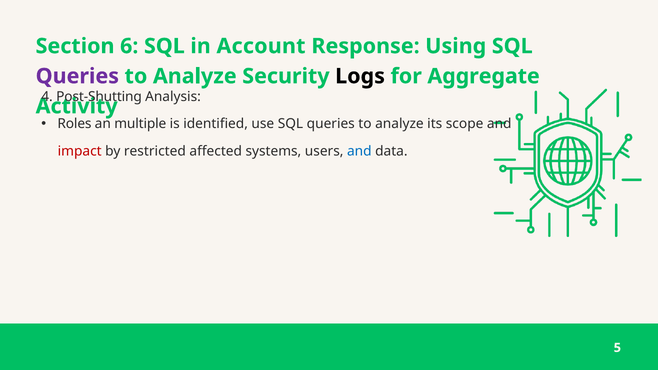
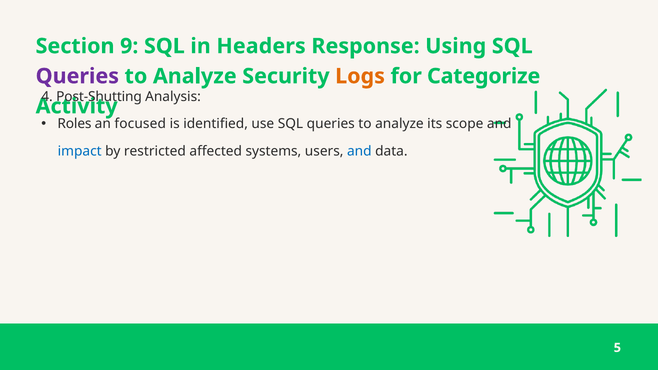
6: 6 -> 9
Account: Account -> Headers
Logs colour: black -> orange
Aggregate: Aggregate -> Categorize
multiple: multiple -> focused
impact colour: red -> blue
